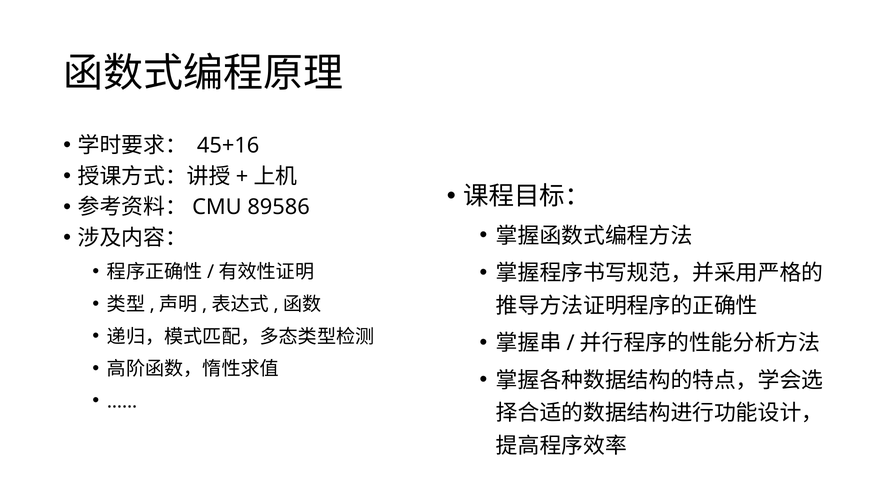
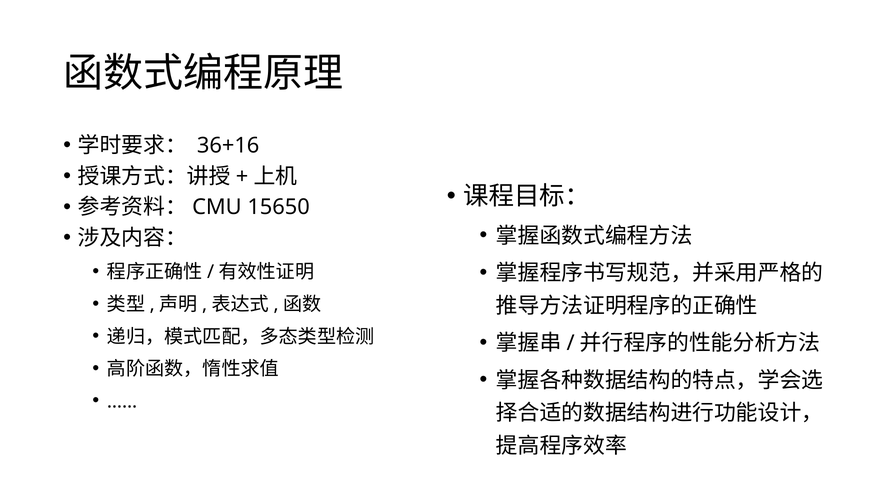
45+16: 45+16 -> 36+16
89586: 89586 -> 15650
